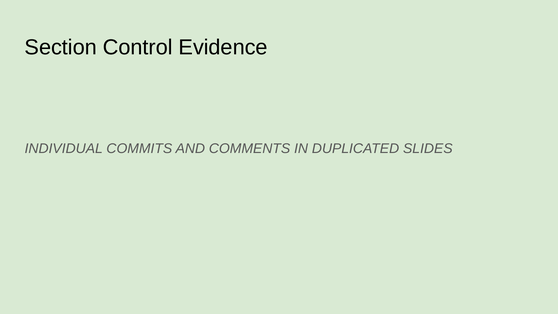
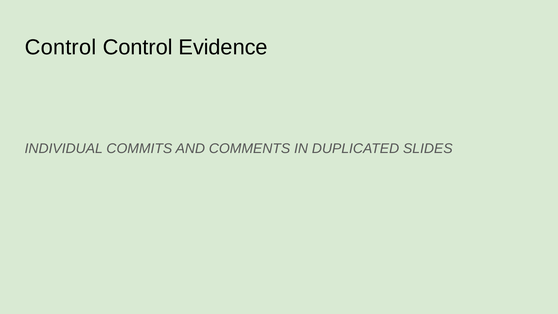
Section at (61, 47): Section -> Control
